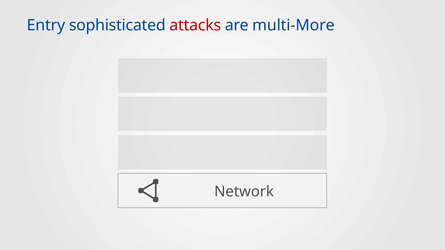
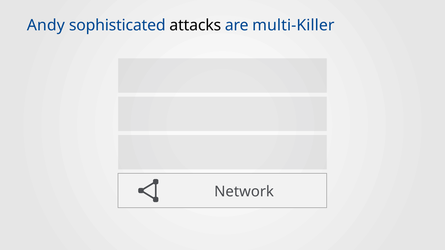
Entry: Entry -> Andy
attacks colour: red -> black
multi-More: multi-More -> multi-Killer
